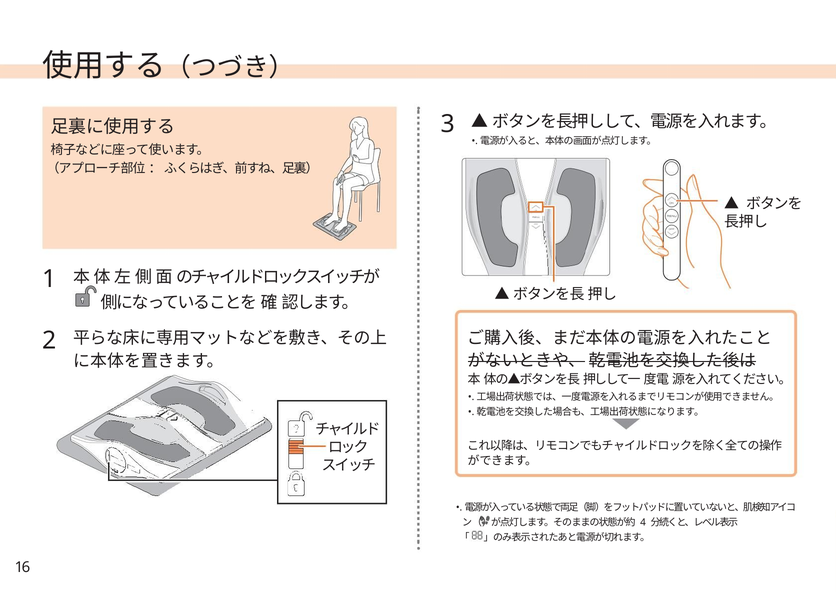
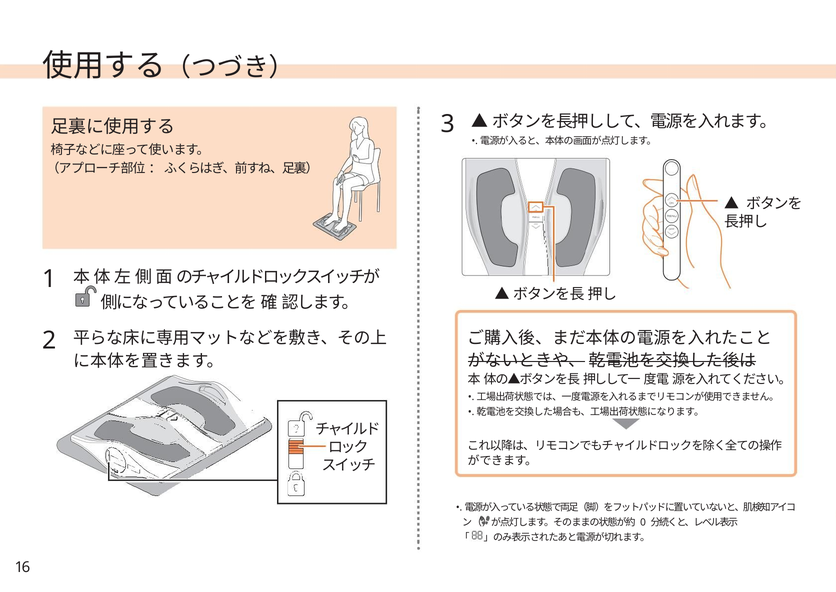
4: 4 -> 0
